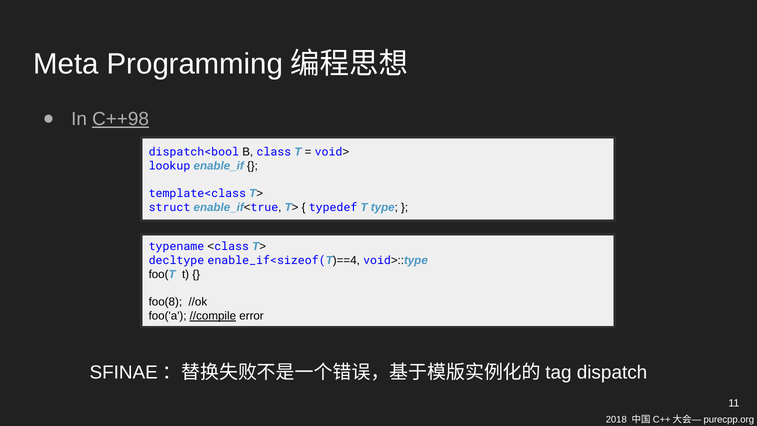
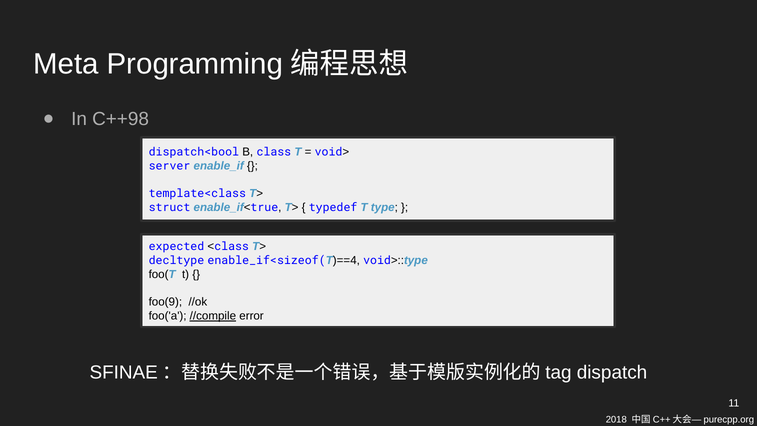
C++98 underline: present -> none
lookup: lookup -> server
typename: typename -> expected
foo(8: foo(8 -> foo(9
